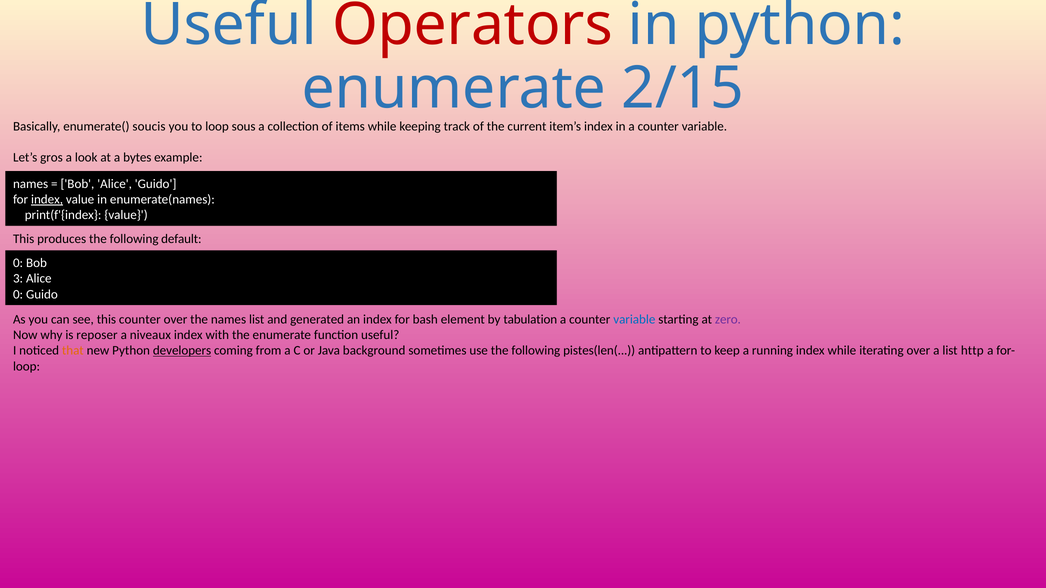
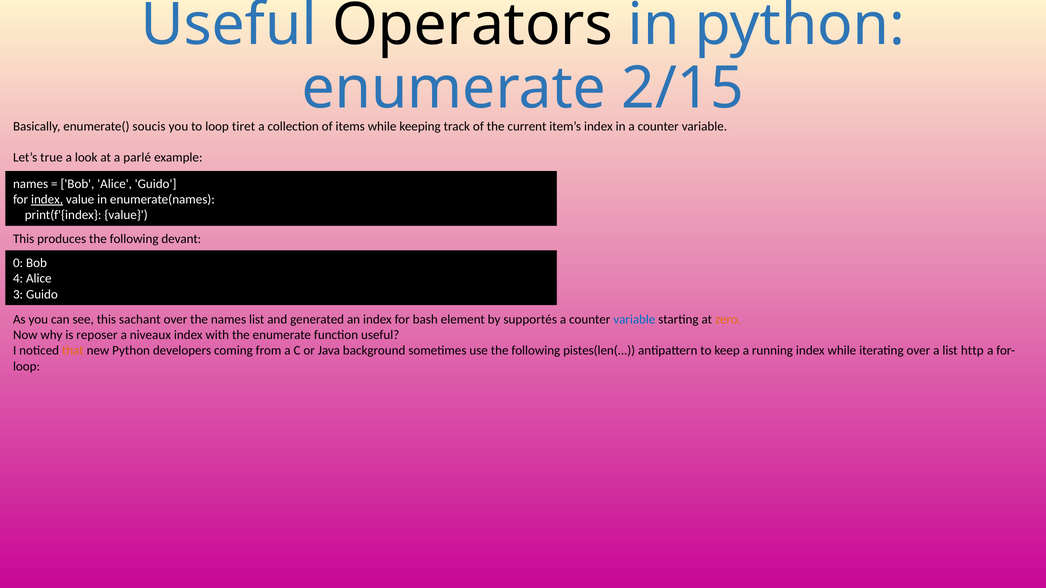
Operators colour: red -> black
sous: sous -> tiret
gros: gros -> true
bytes: bytes -> parlé
default: default -> devant
3: 3 -> 4
0 at (18, 294): 0 -> 3
this counter: counter -> sachant
tabulation: tabulation -> supportés
zero colour: purple -> orange
developers underline: present -> none
